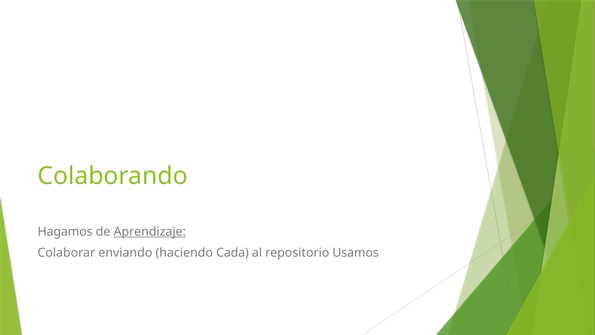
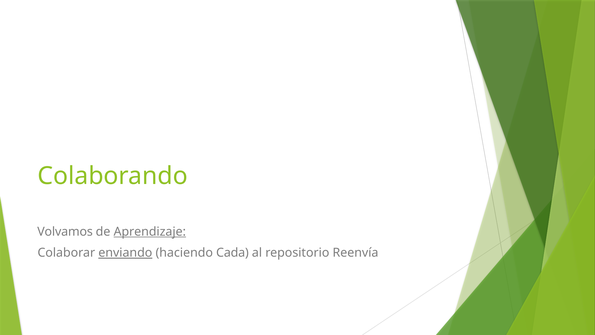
Hagamos: Hagamos -> Volvamos
enviando underline: none -> present
Usamos: Usamos -> Reenvía
